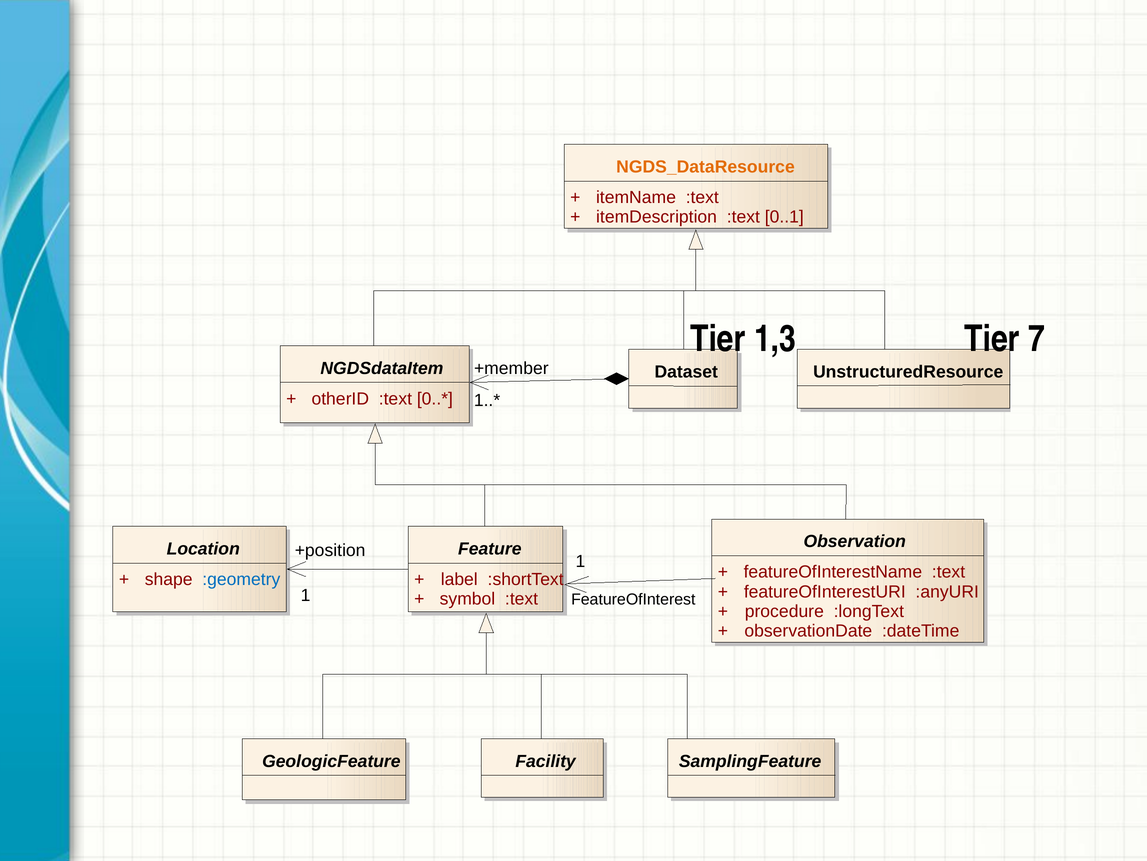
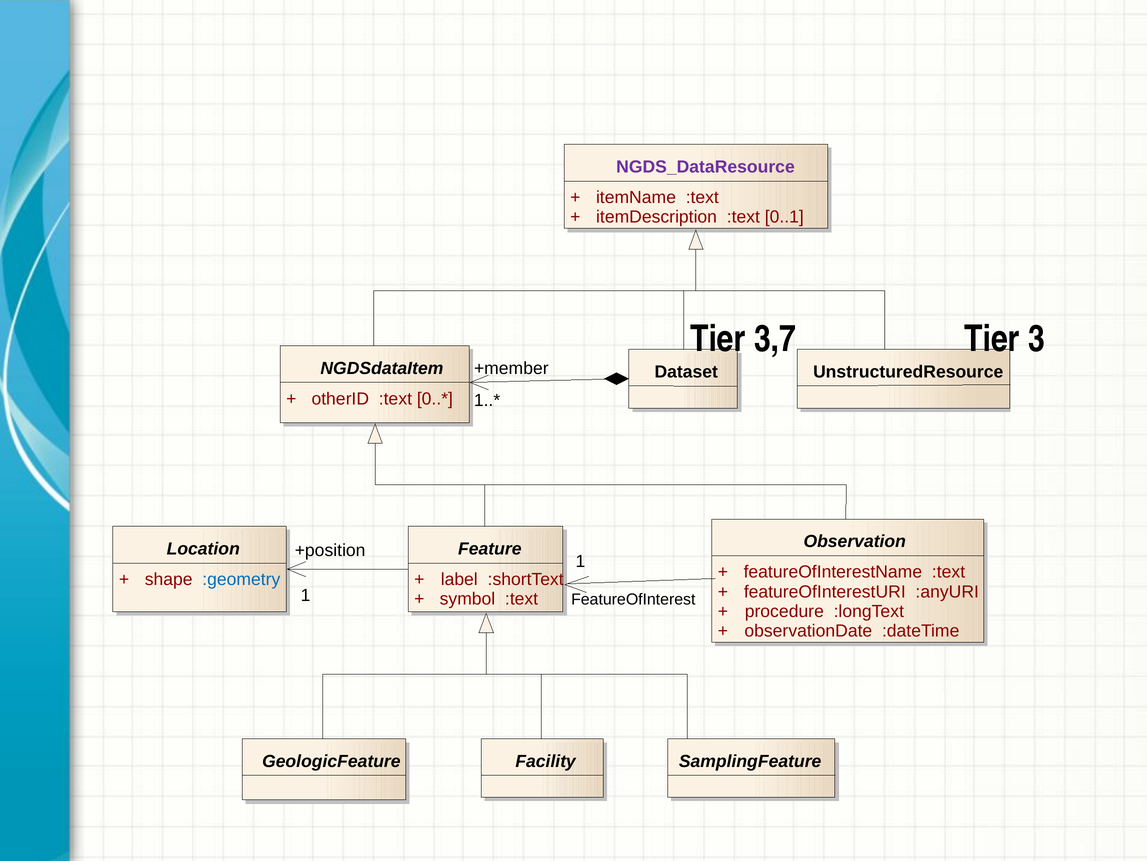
NGDS_DataResource colour: orange -> purple
1,3: 1,3 -> 3,7
7: 7 -> 3
